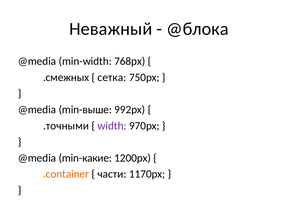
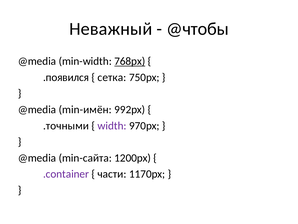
@блока: @блока -> @чтобы
768px underline: none -> present
.смежных: .смежных -> .появился
min-выше: min-выше -> min-имён
min-какие: min-какие -> min-сайта
.container colour: orange -> purple
